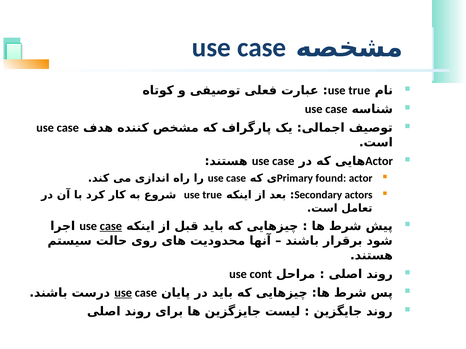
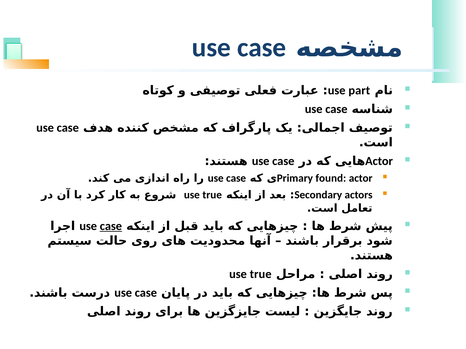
true at (359, 91): true -> part
cont at (261, 274): cont -> true
use at (123, 293) underline: present -> none
